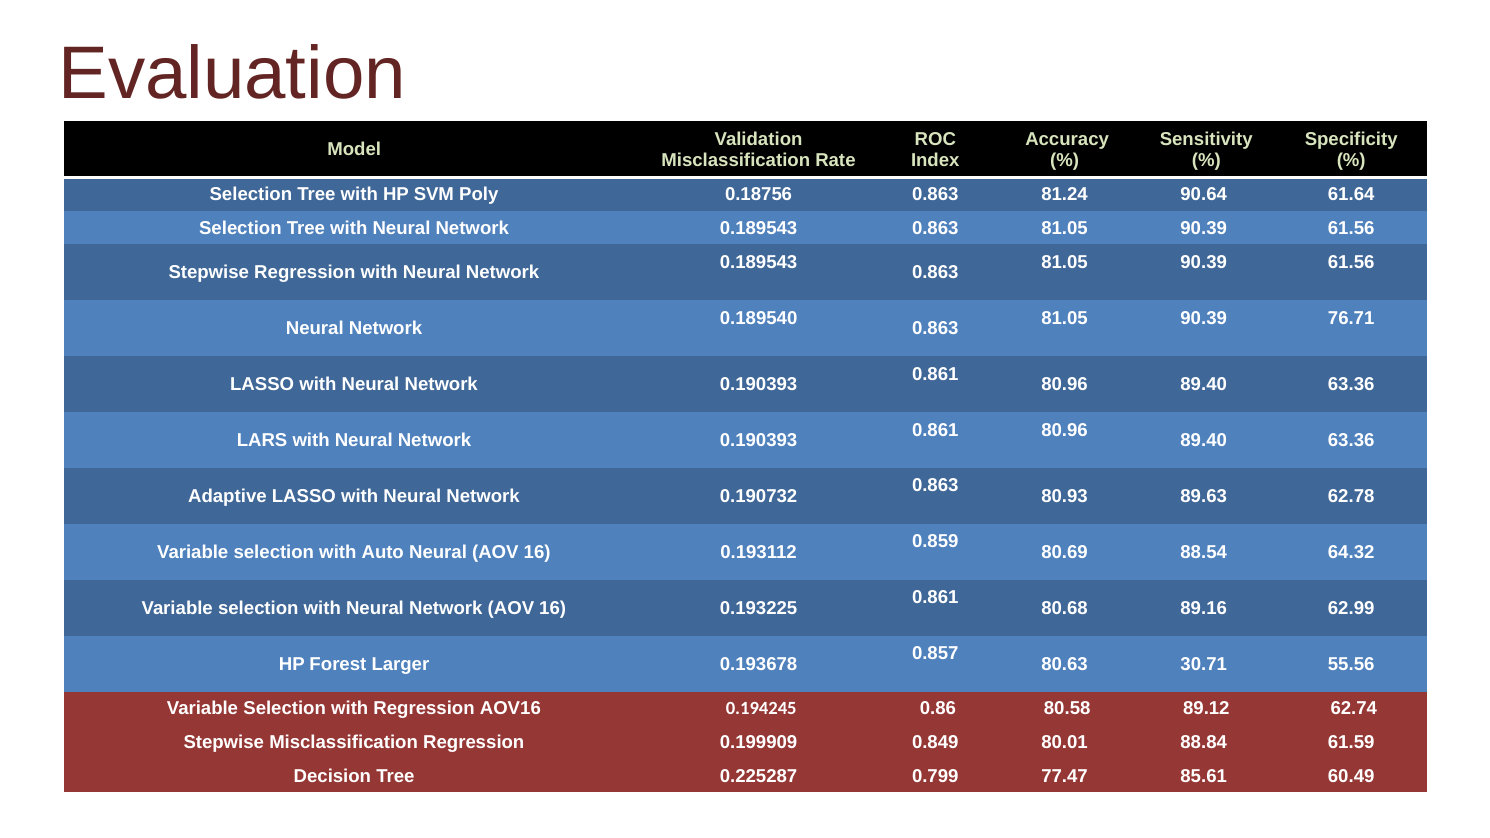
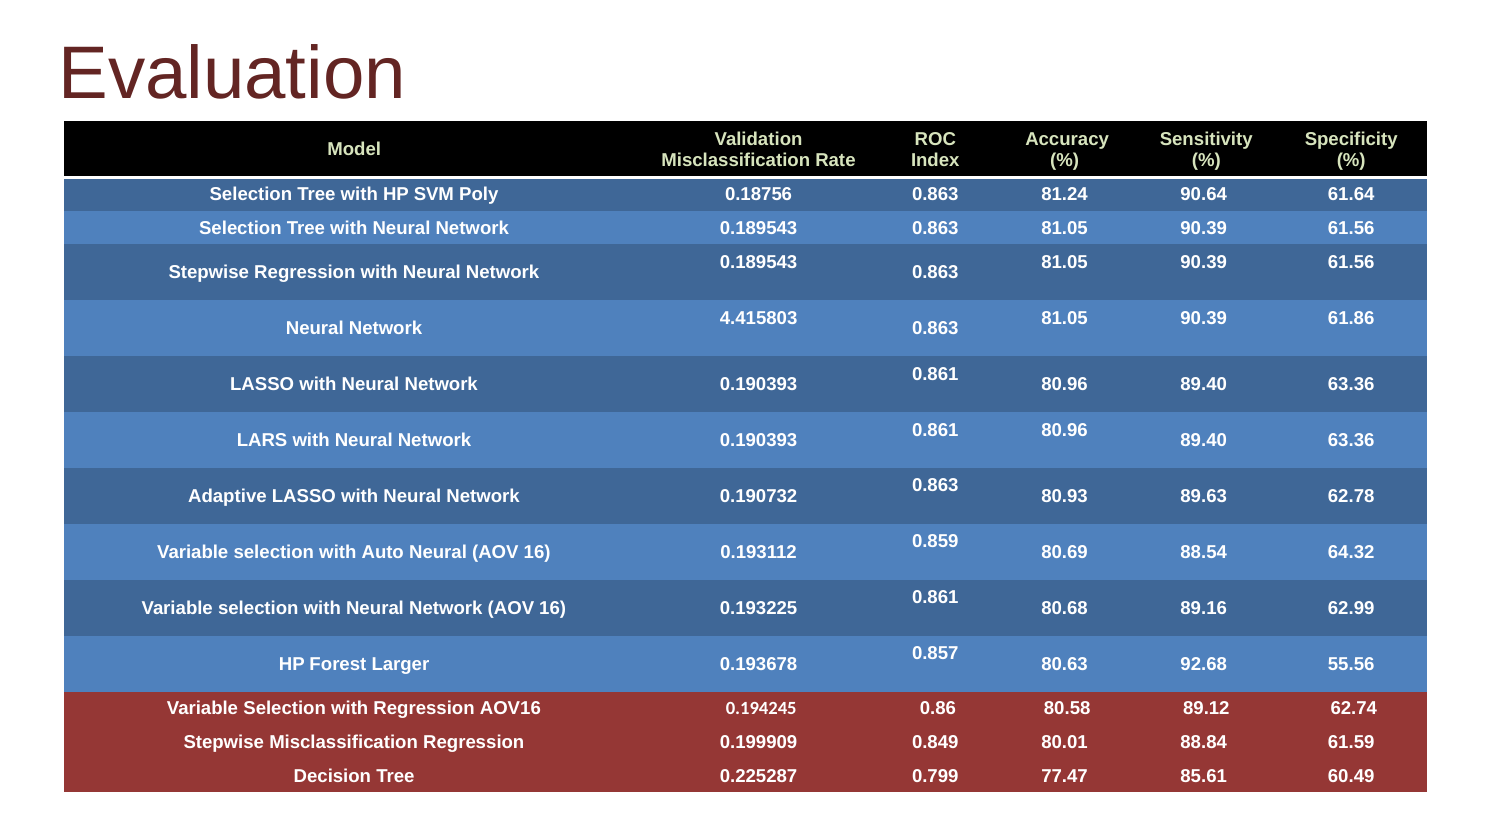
0.189540: 0.189540 -> 4.415803
76.71: 76.71 -> 61.86
30.71: 30.71 -> 92.68
